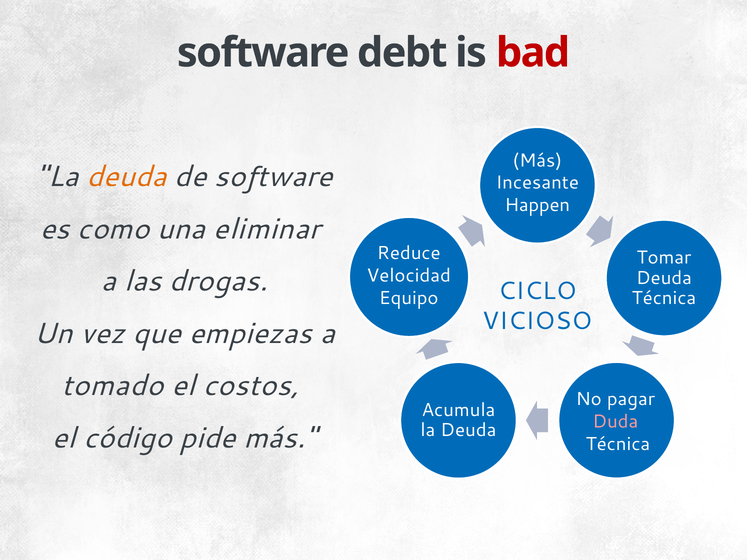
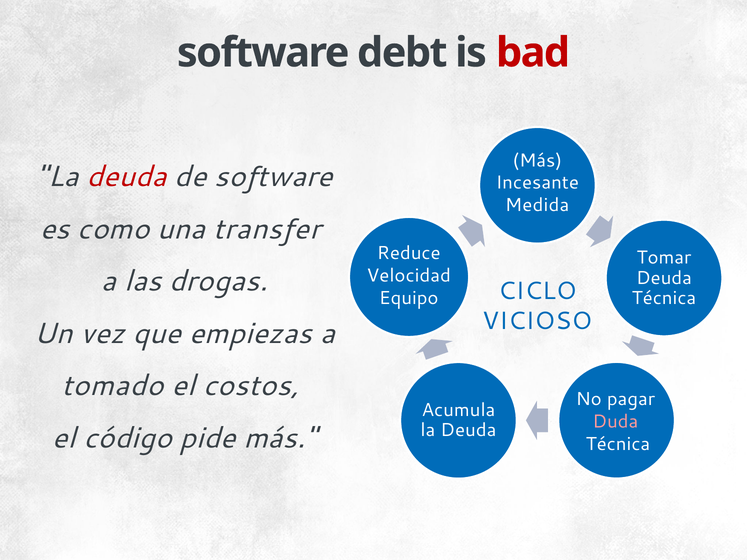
deuda at (127, 177) colour: orange -> red
Happen: Happen -> Medida
eliminar: eliminar -> transfer
